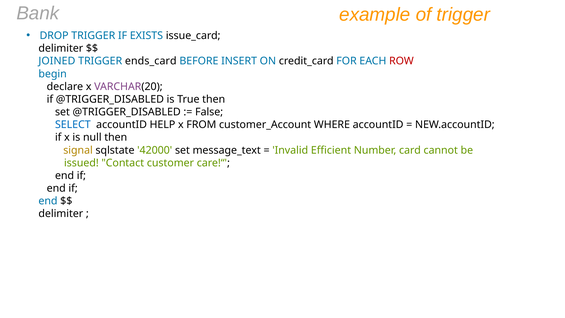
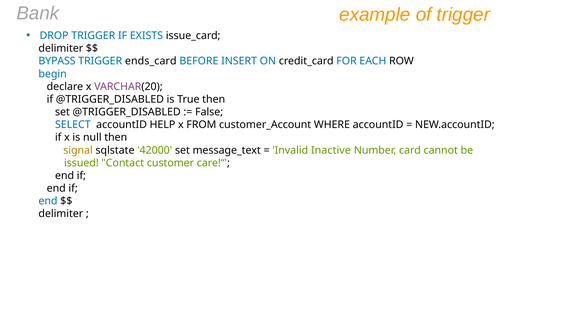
JOINED: JOINED -> BYPASS
ROW colour: red -> black
Efficient: Efficient -> Inactive
